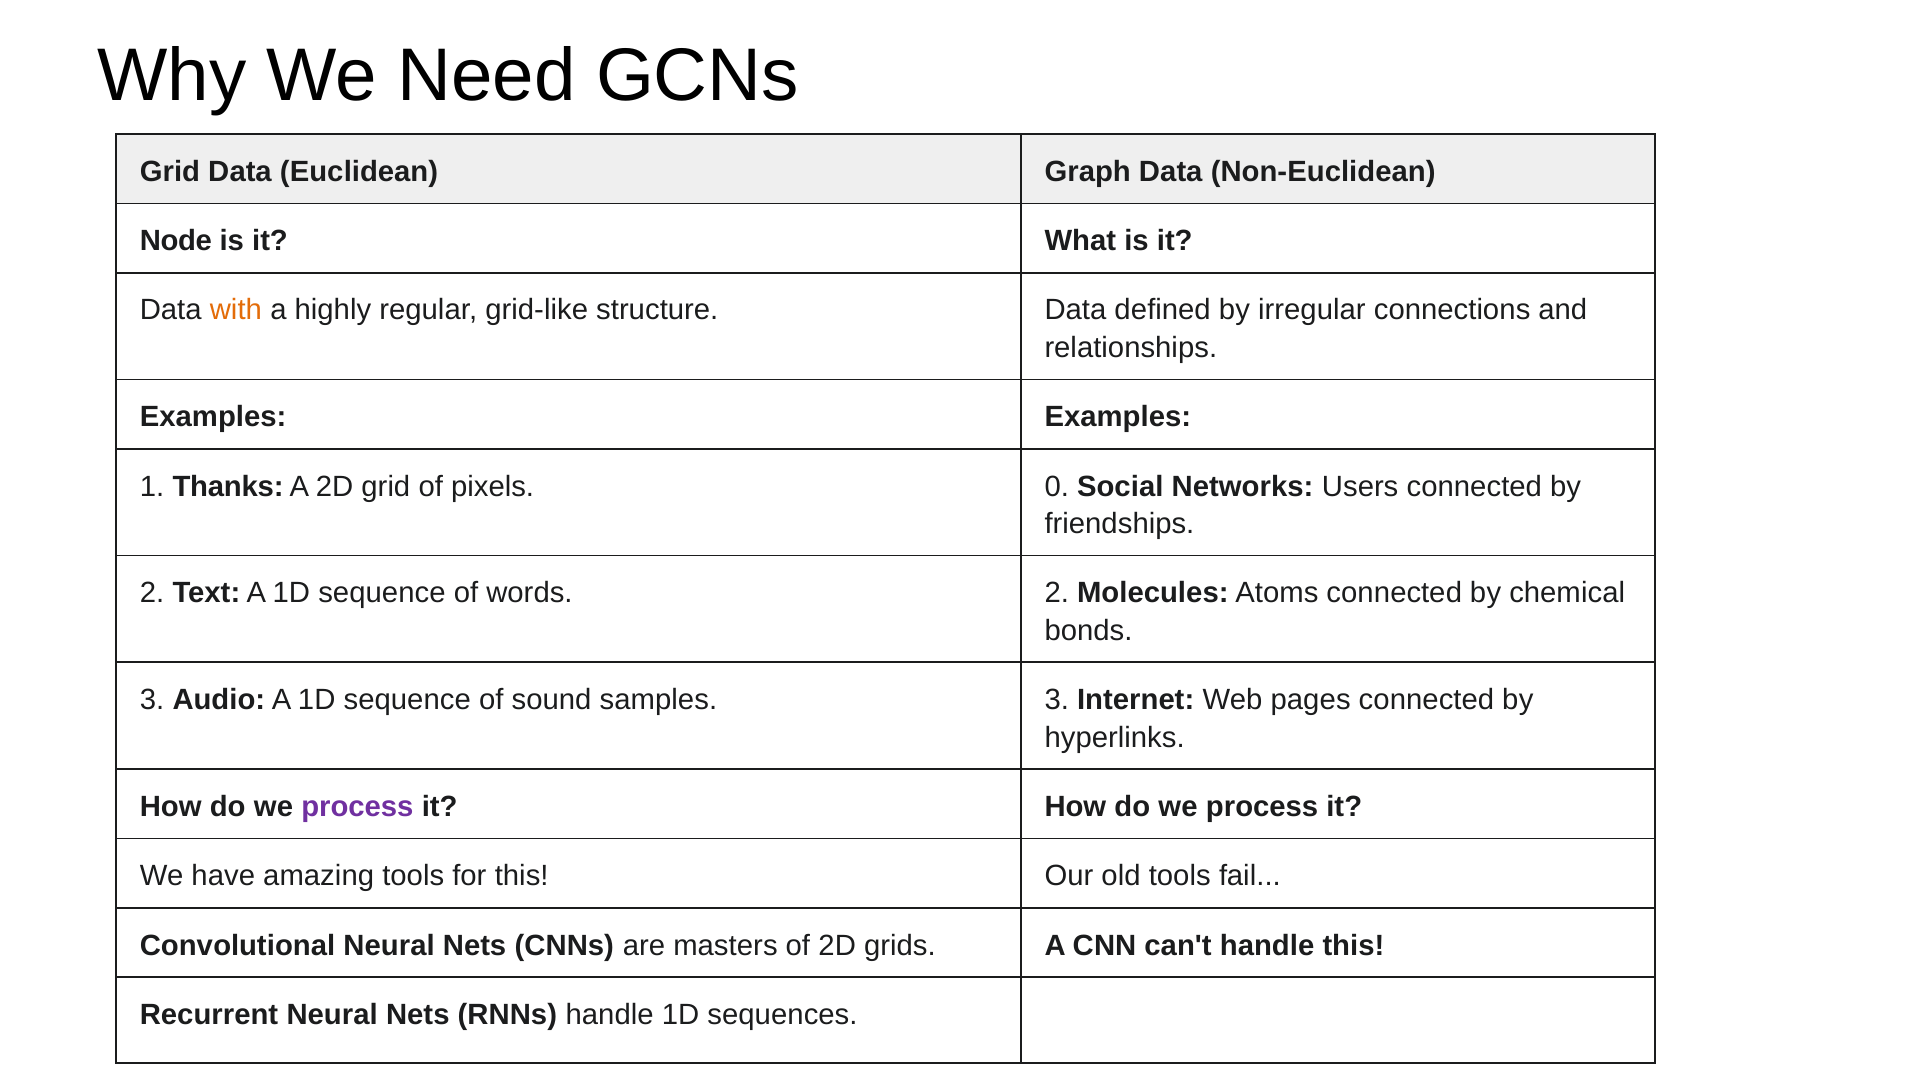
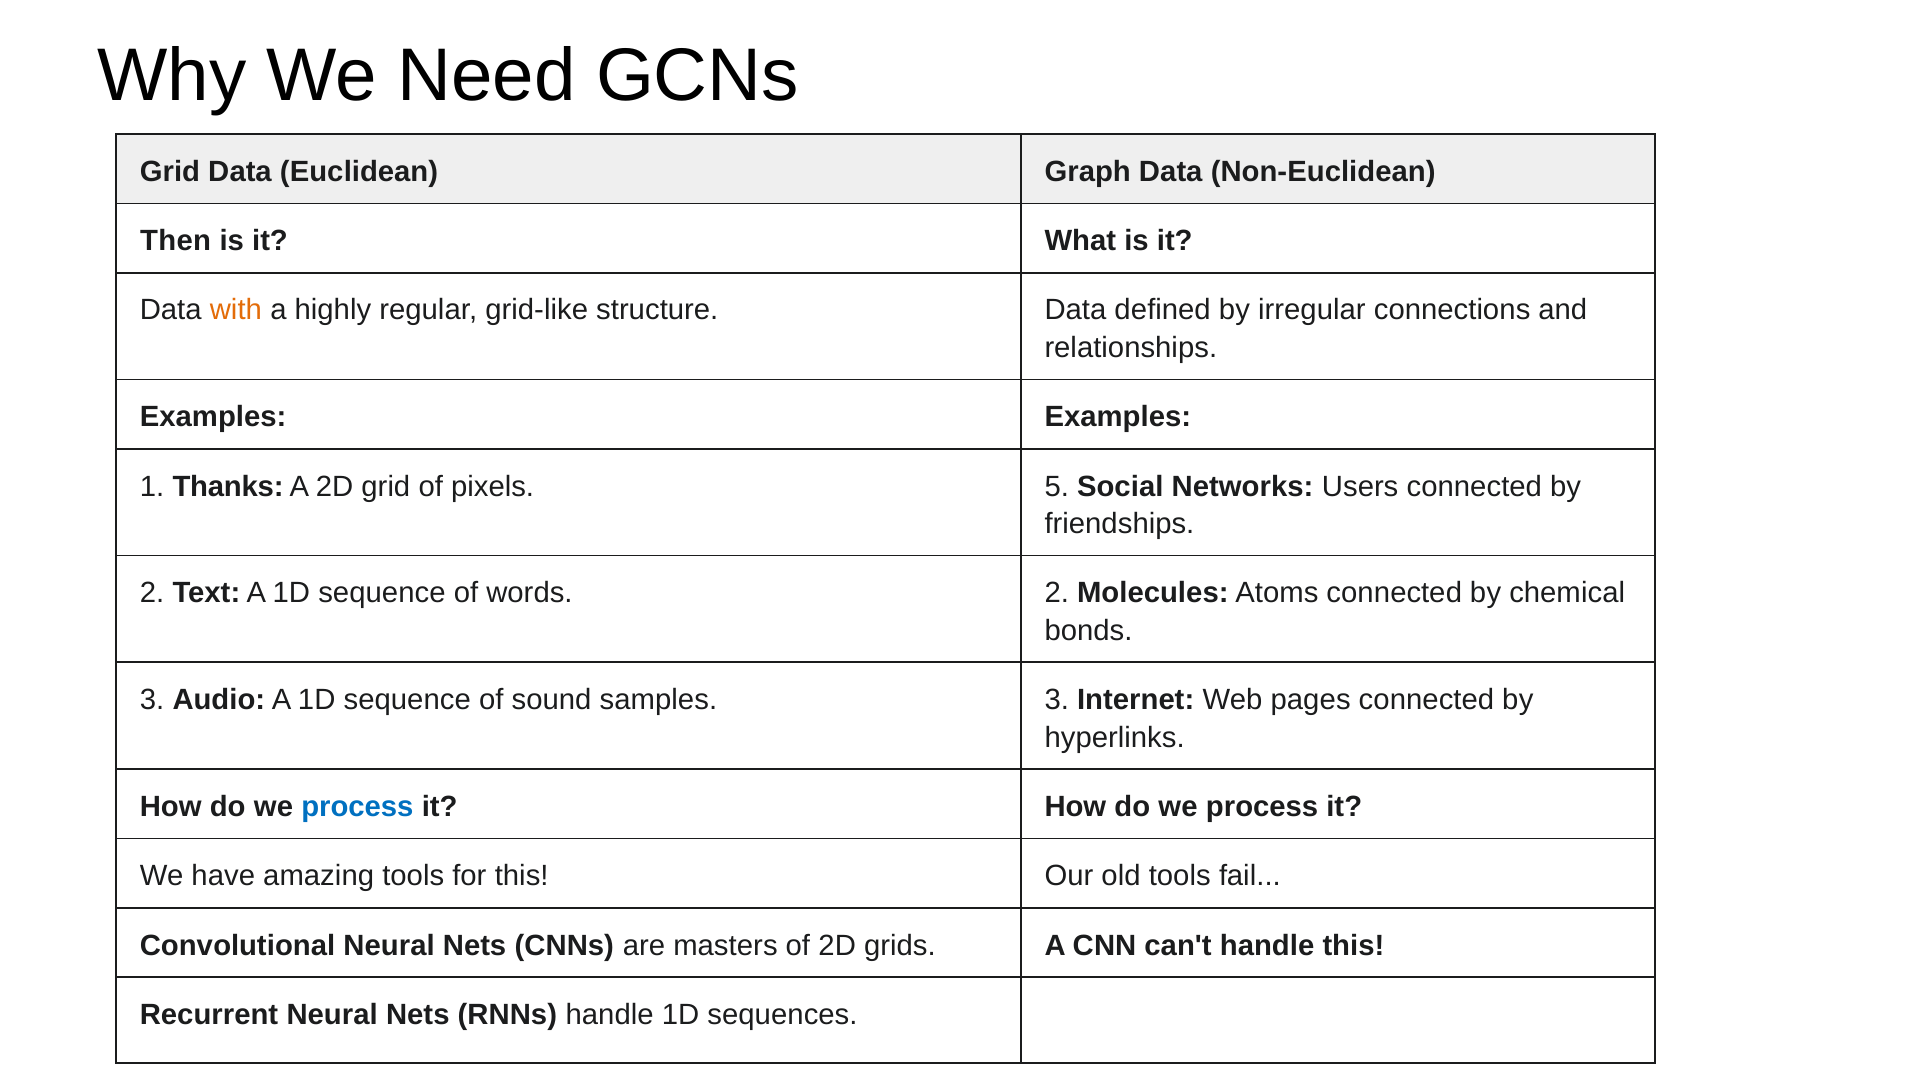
Node: Node -> Then
0: 0 -> 5
process at (357, 807) colour: purple -> blue
